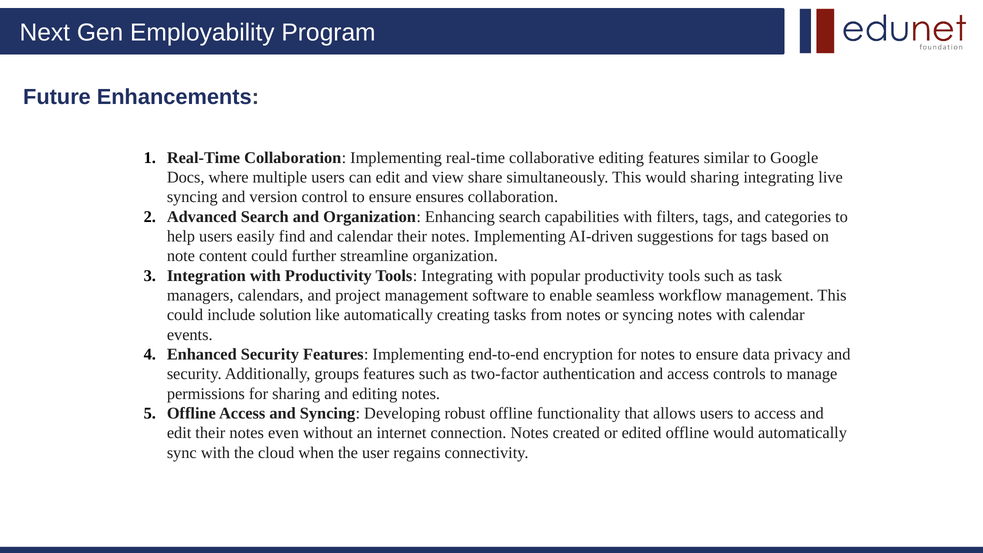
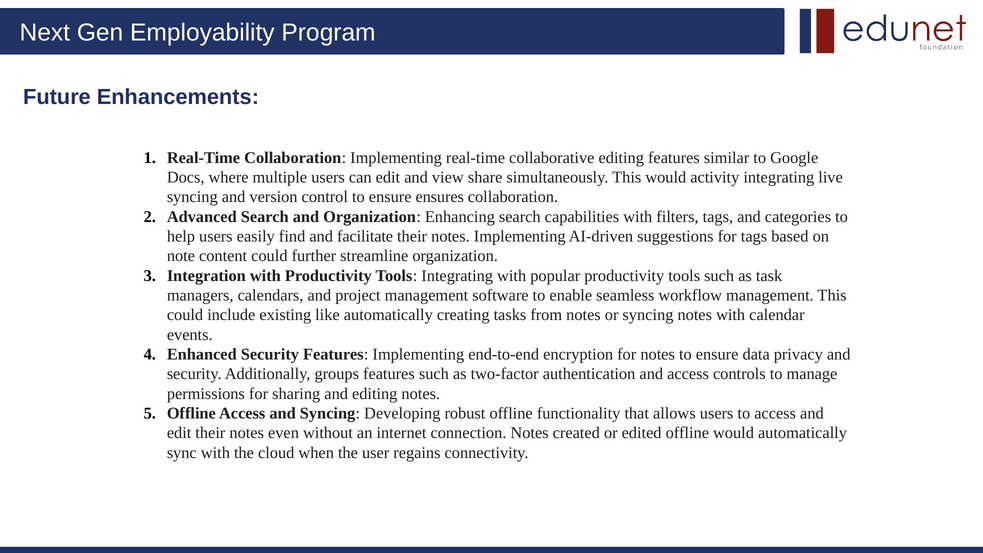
would sharing: sharing -> activity
and calendar: calendar -> facilitate
solution: solution -> existing
